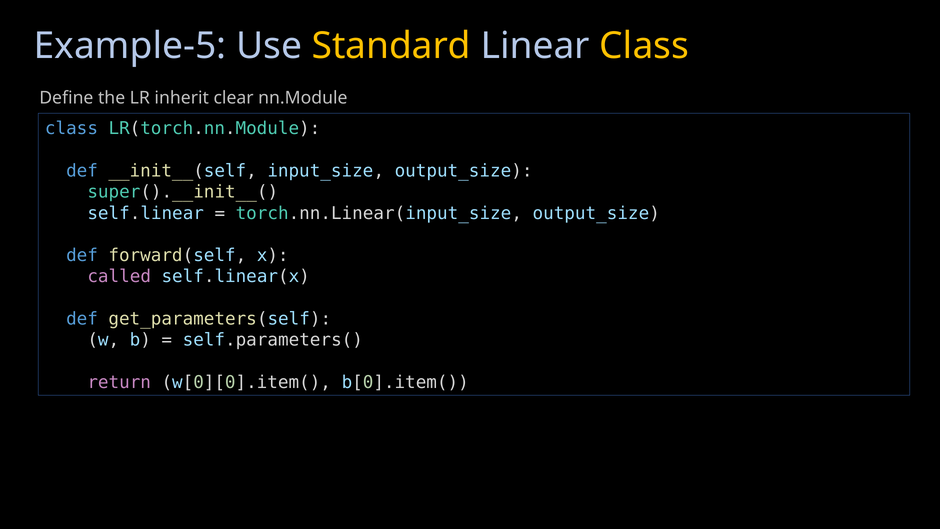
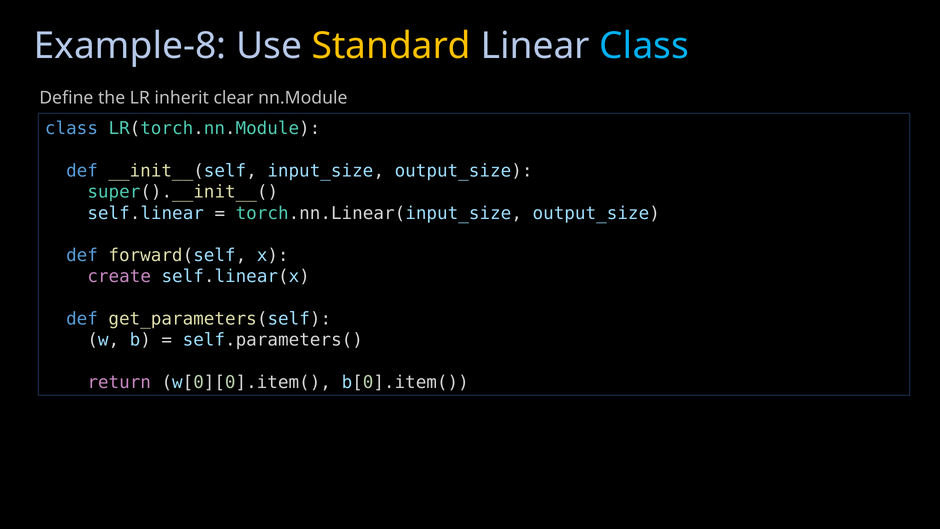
Example-5: Example-5 -> Example-8
Class at (644, 46) colour: yellow -> light blue
called: called -> create
